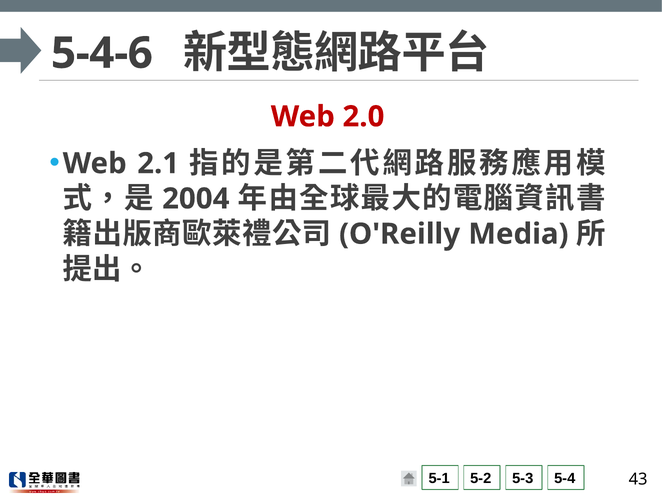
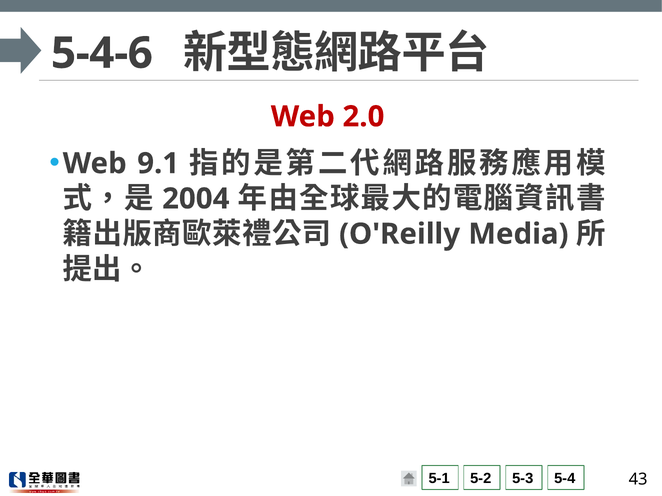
2.1: 2.1 -> 9.1
